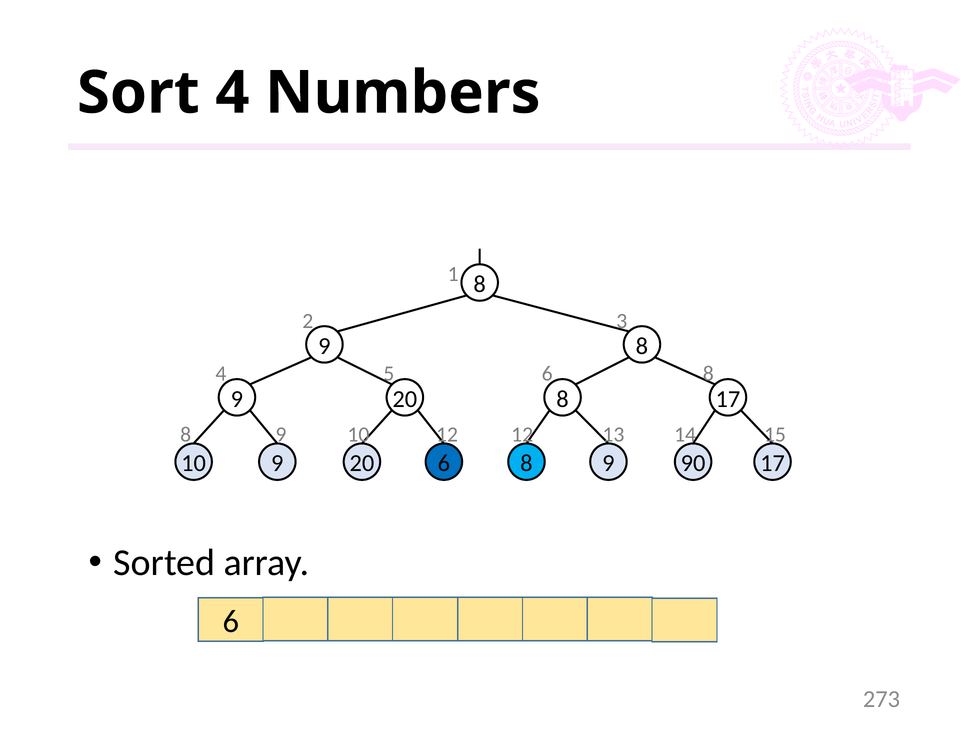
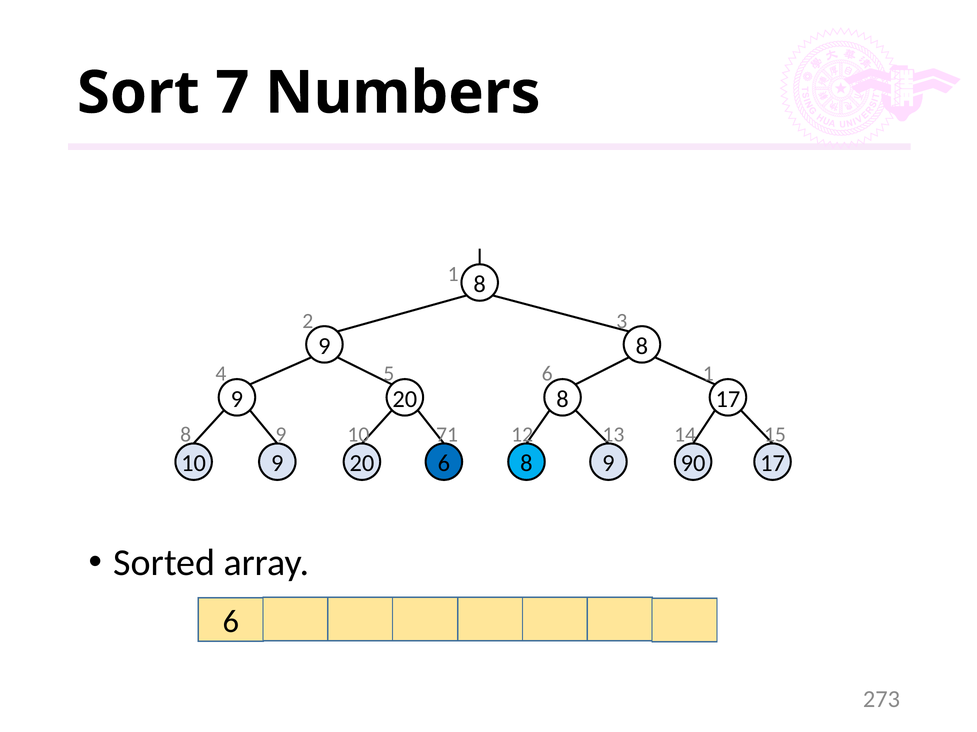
Sort 4: 4 -> 7
6 8: 8 -> 1
10 12: 12 -> 71
